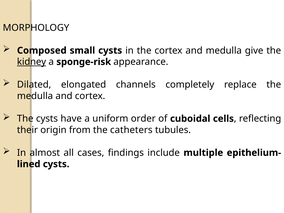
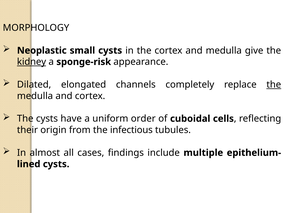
Composed: Composed -> Neoplastic
the at (274, 85) underline: none -> present
catheters: catheters -> infectious
